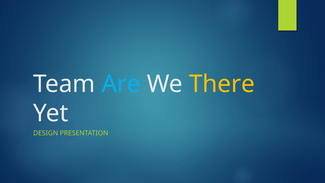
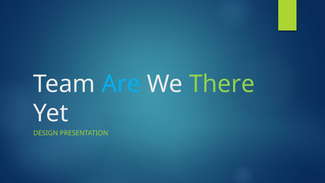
There colour: yellow -> light green
